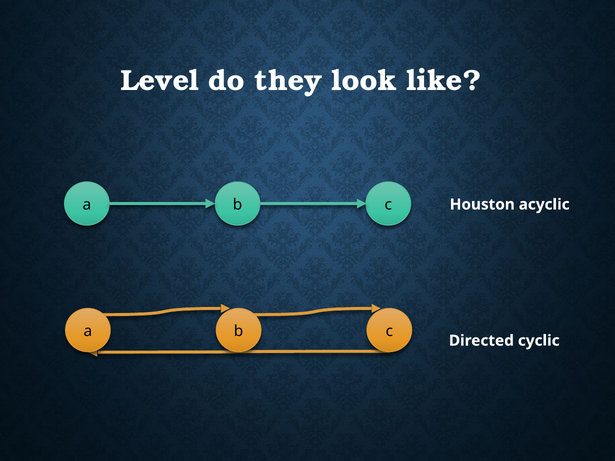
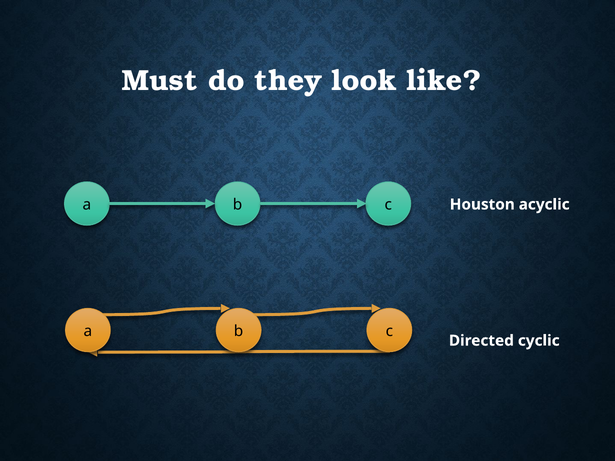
Level: Level -> Must
